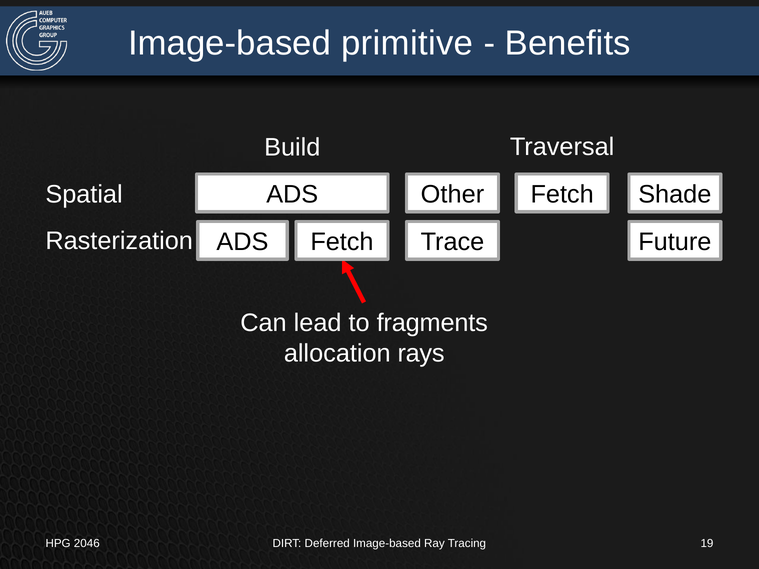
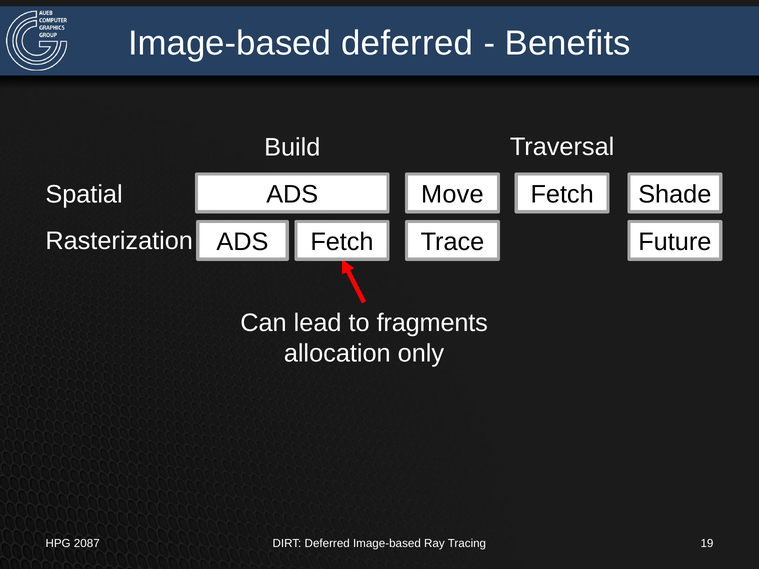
Image-based primitive: primitive -> deferred
Other: Other -> Move
rays: rays -> only
2046: 2046 -> 2087
